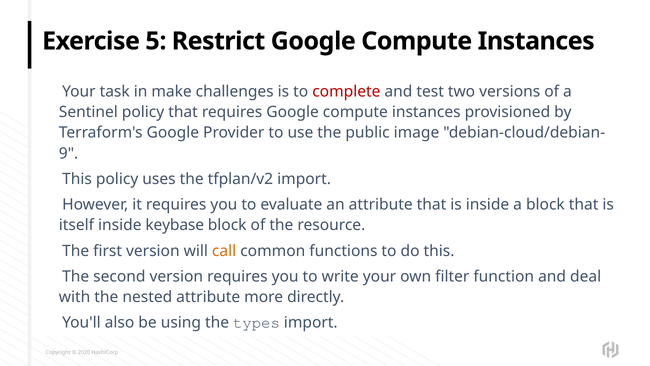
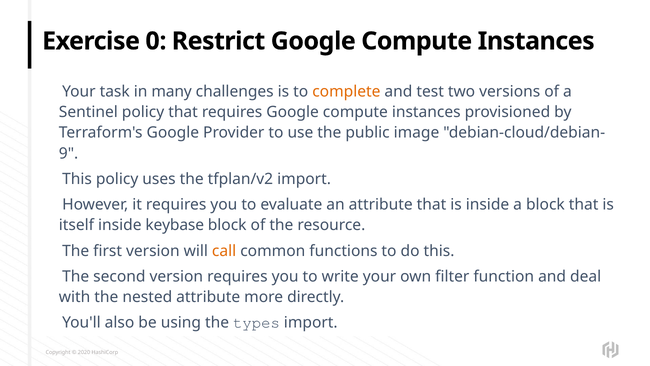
5: 5 -> 0
make: make -> many
complete colour: red -> orange
